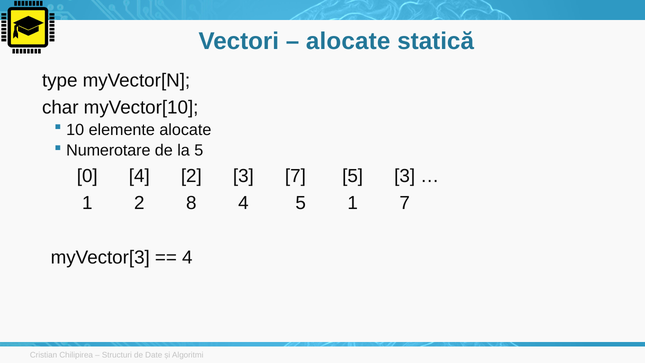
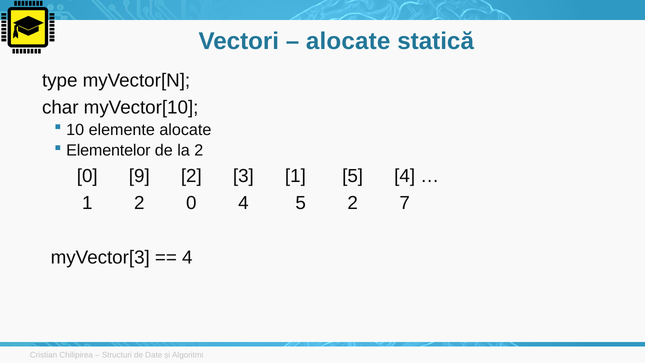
Numerotare: Numerotare -> Elementelor
la 5: 5 -> 2
0 4: 4 -> 9
3 7: 7 -> 1
5 3: 3 -> 4
1 2 8: 8 -> 0
5 1: 1 -> 2
